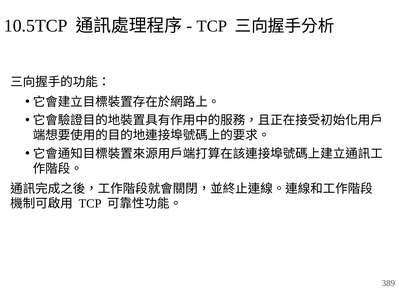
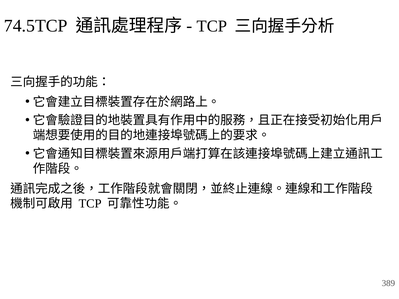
10.5TCP: 10.5TCP -> 74.5TCP
